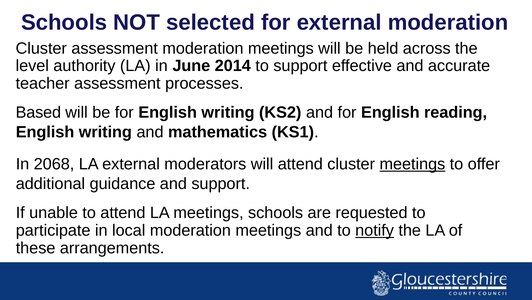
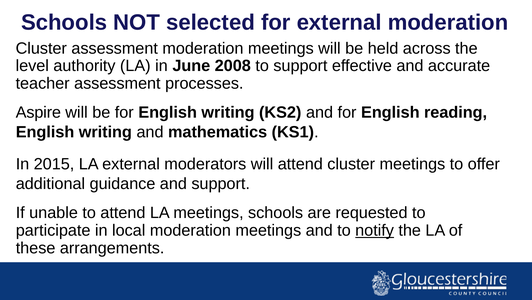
2014: 2014 -> 2008
Based: Based -> Aspire
2068: 2068 -> 2015
meetings at (412, 164) underline: present -> none
